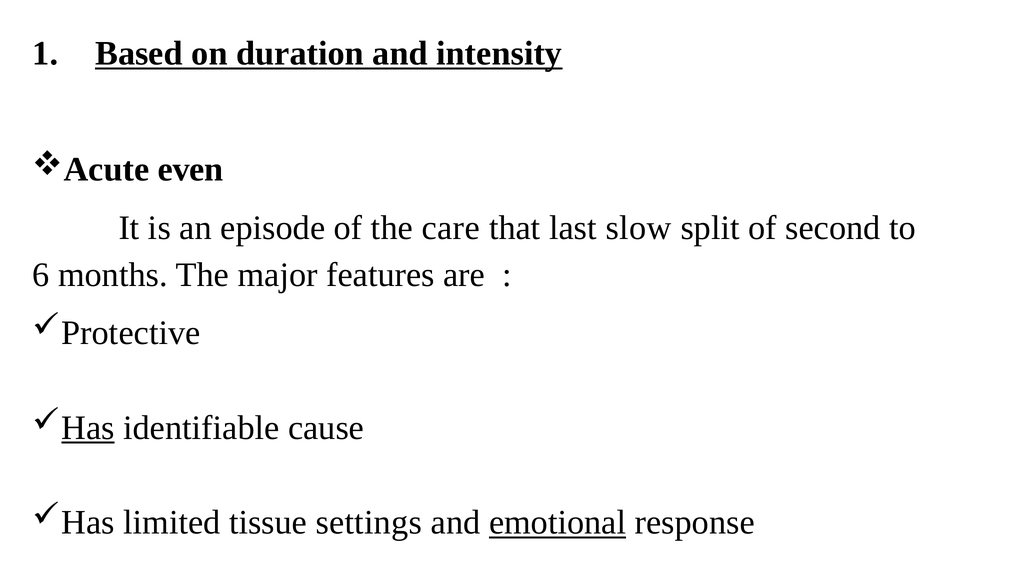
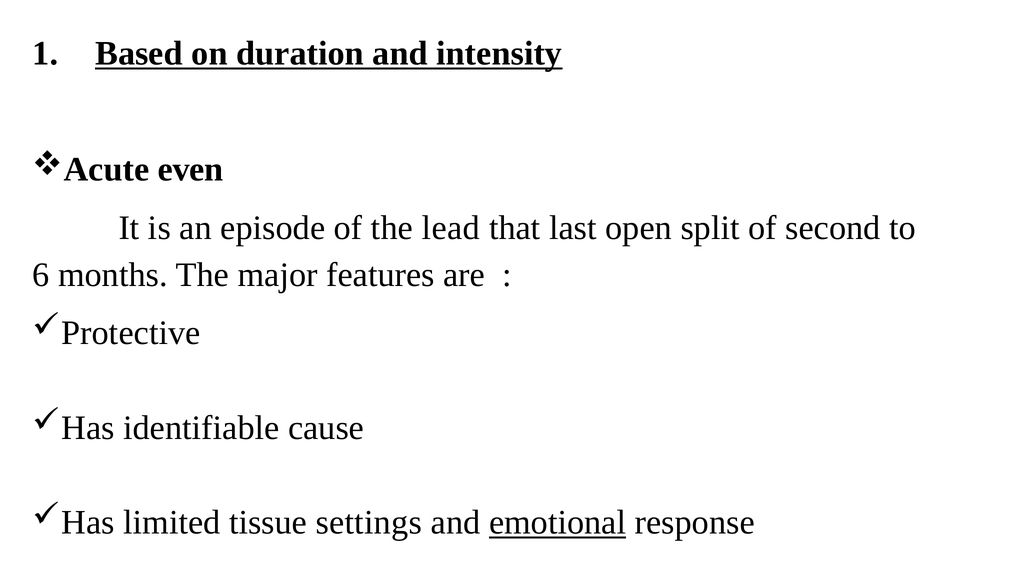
care: care -> lead
slow: slow -> open
Has at (88, 428) underline: present -> none
